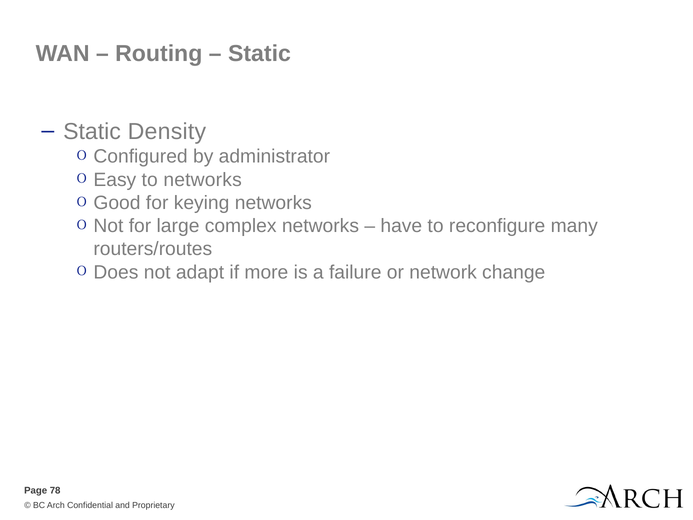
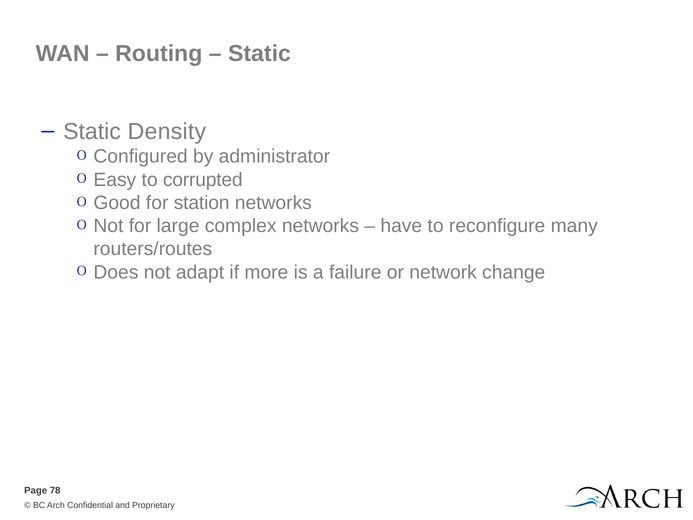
to networks: networks -> corrupted
keying: keying -> station
